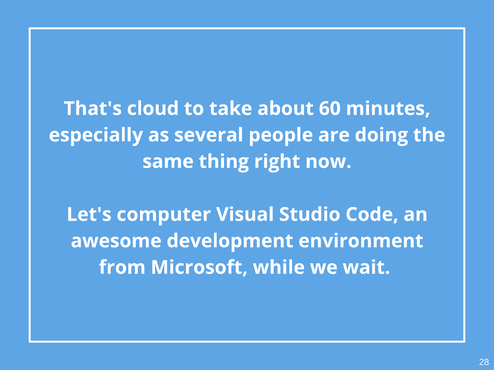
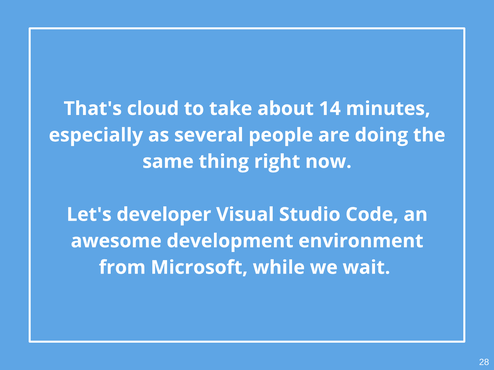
60: 60 -> 14
computer: computer -> developer
